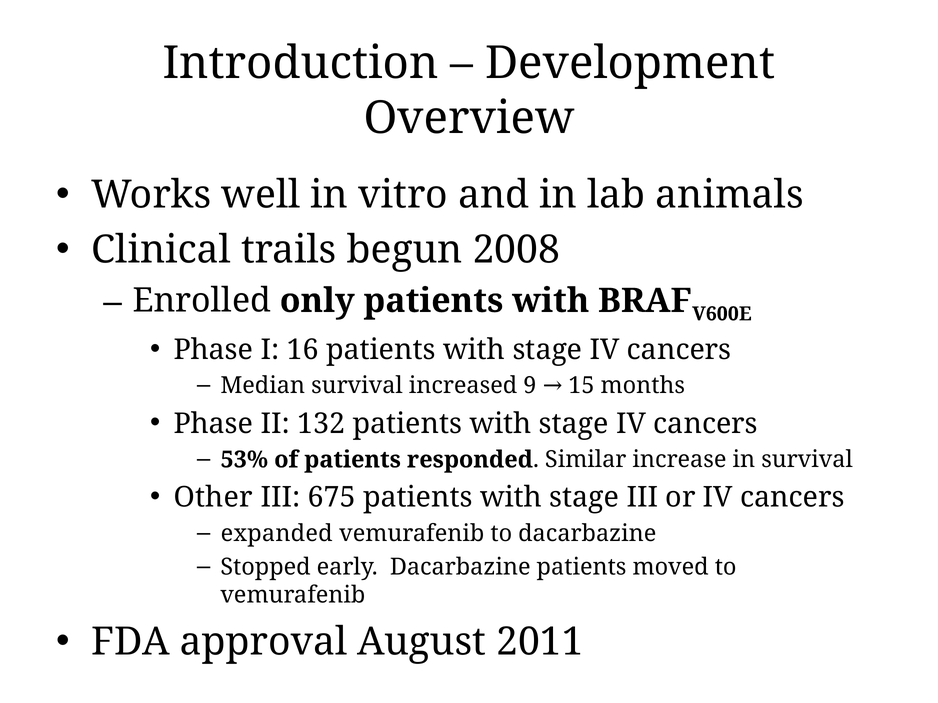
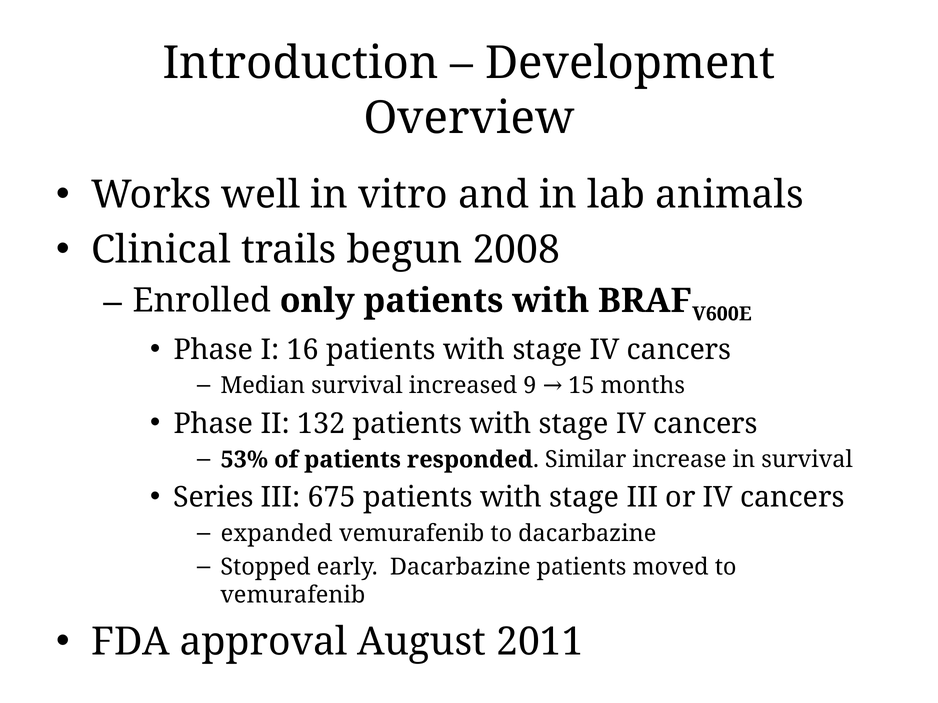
Other: Other -> Series
